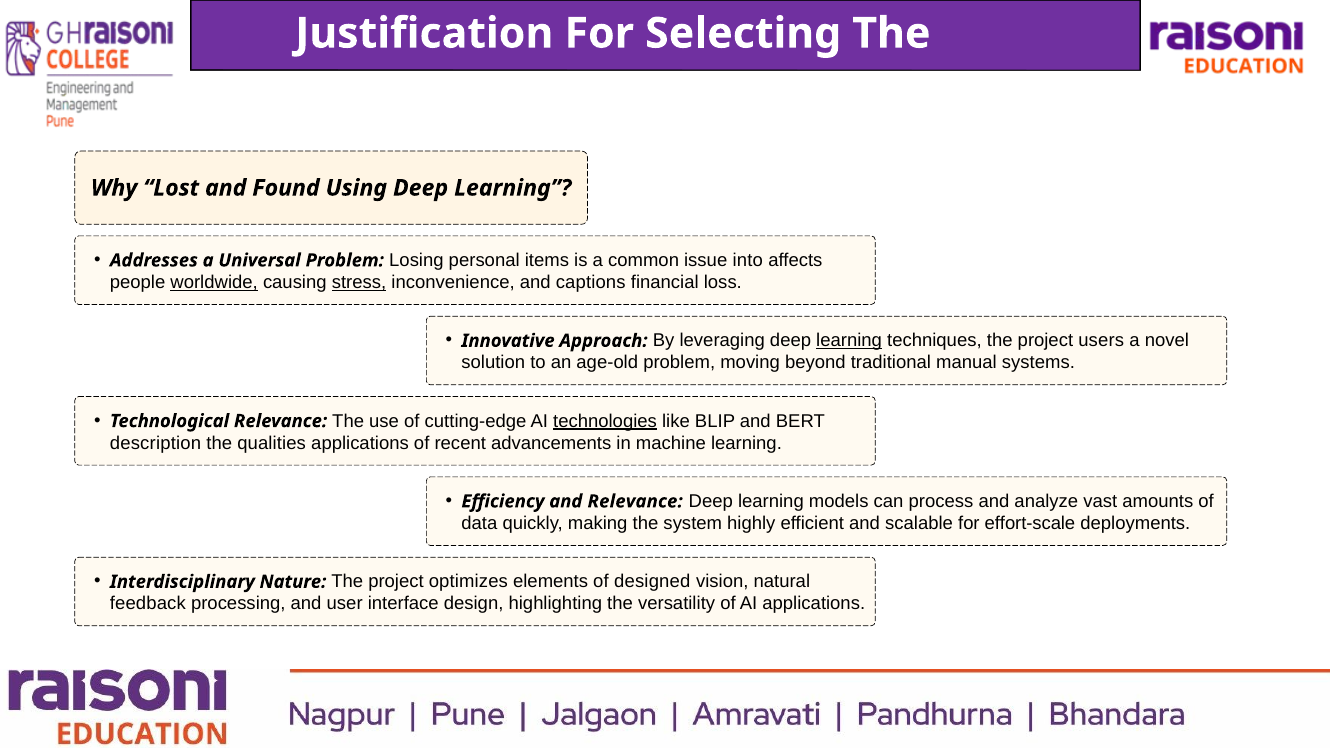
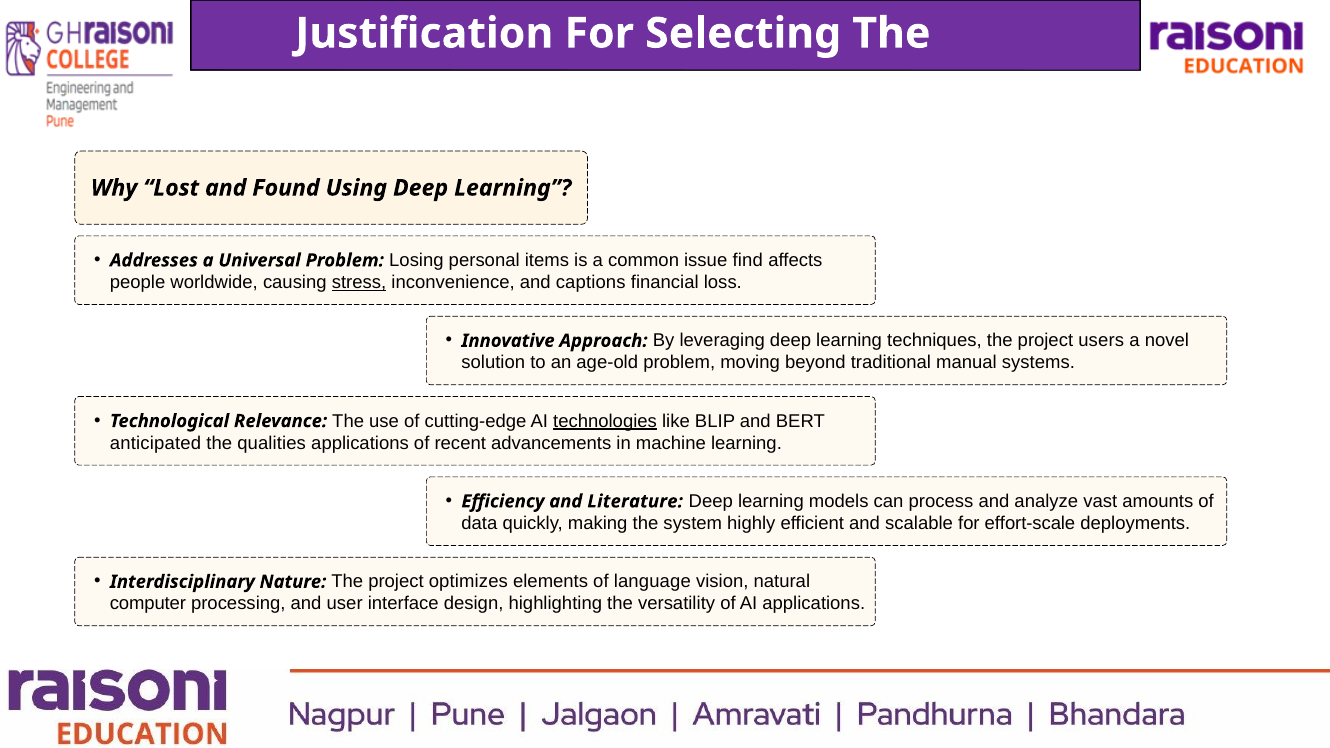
into: into -> find
worldwide underline: present -> none
learning at (849, 341) underline: present -> none
description: description -> anticipated
and Relevance: Relevance -> Literature
designed: designed -> language
feedback: feedback -> computer
